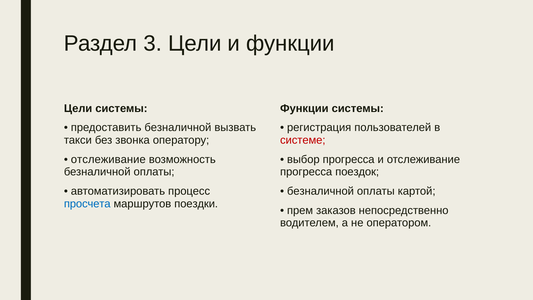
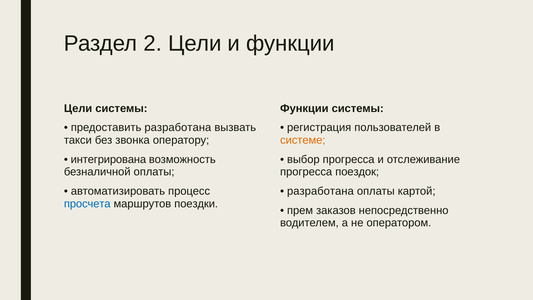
3: 3 -> 2
предоставить безналичной: безналичной -> разработана
системе colour: red -> orange
отслеживание at (108, 159): отслеживание -> интегрирована
безналичной at (320, 191): безналичной -> разработана
